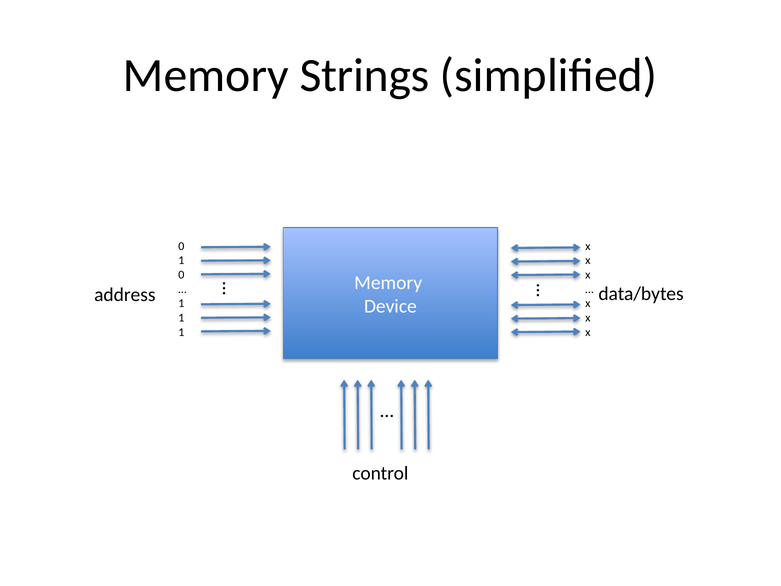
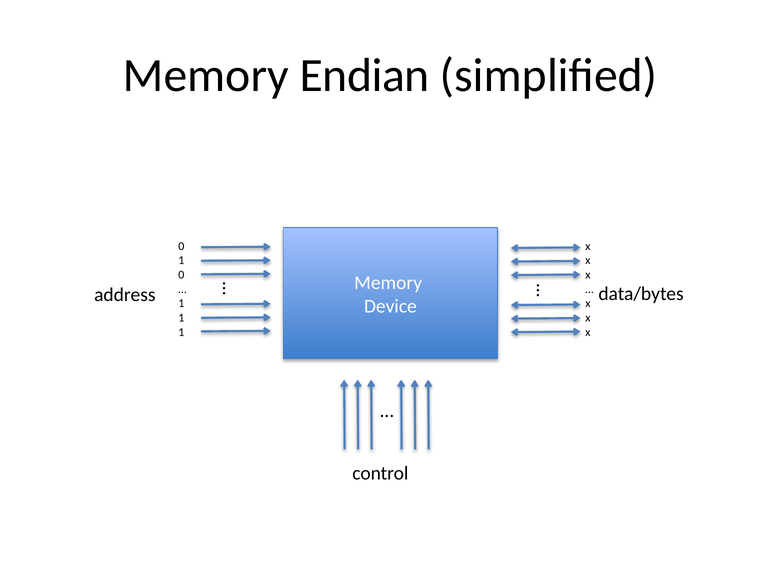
Strings: Strings -> Endian
